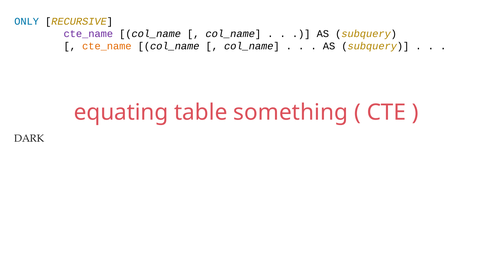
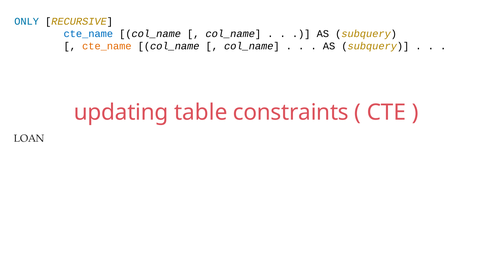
cte_name at (88, 34) colour: purple -> blue
equating: equating -> updating
something: something -> constraints
DARK: DARK -> LOAN
